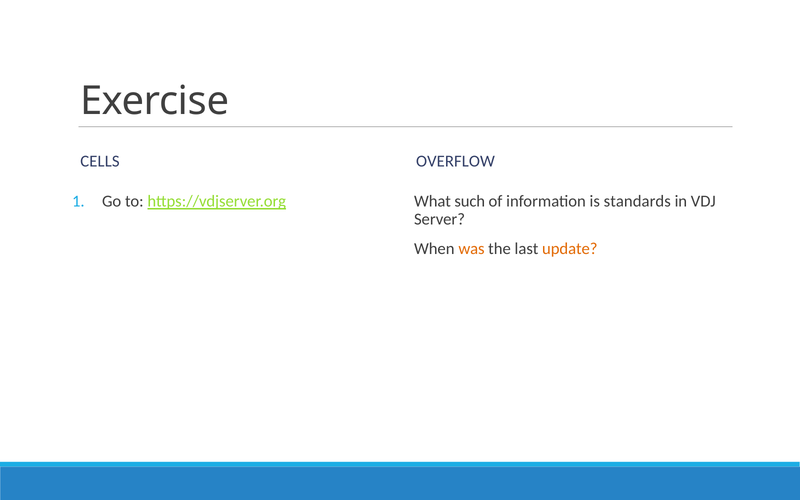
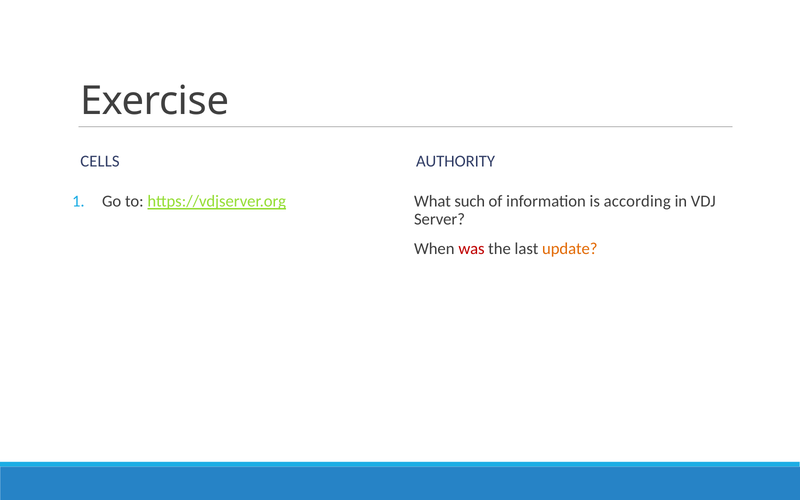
OVERFLOW: OVERFLOW -> AUTHORITY
standards: standards -> according
was colour: orange -> red
